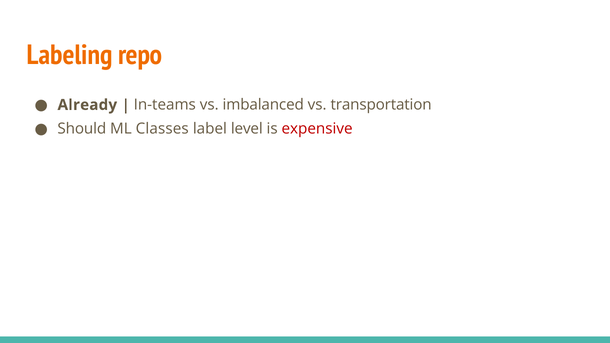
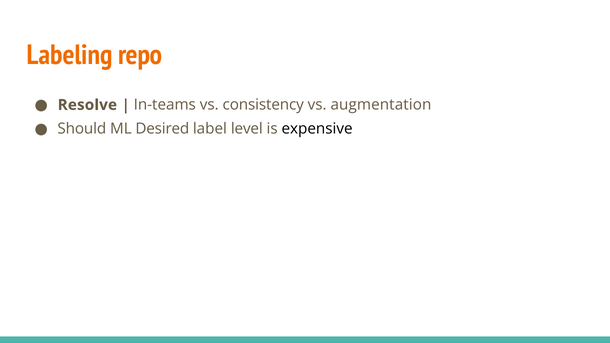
Already: Already -> Resolve
imbalanced: imbalanced -> consistency
transportation: transportation -> augmentation
Classes: Classes -> Desired
expensive colour: red -> black
